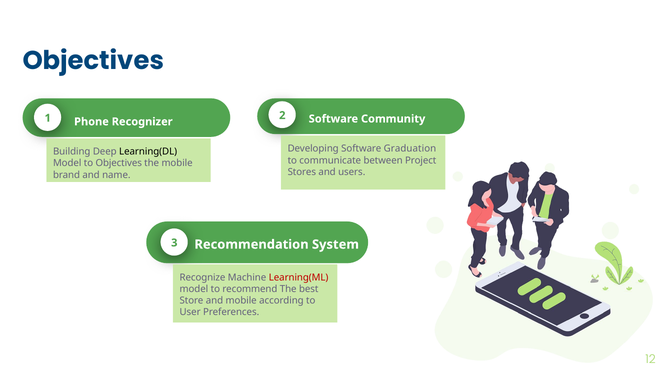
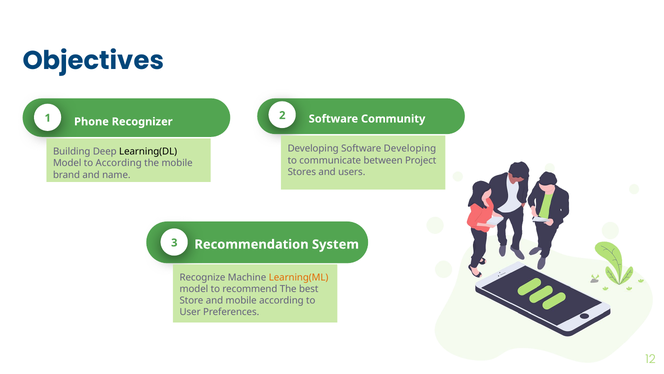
Software Graduation: Graduation -> Developing
to Objectives: Objectives -> According
Learning(ML colour: red -> orange
